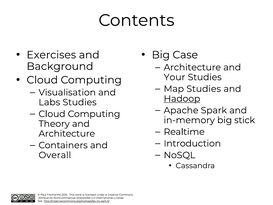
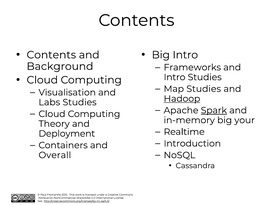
Exercises at (51, 55): Exercises -> Contents
Big Case: Case -> Intro
Architecture at (192, 67): Architecture -> Frameworks
Your at (174, 77): Your -> Intro
Spark underline: none -> present
stick: stick -> your
Architecture at (67, 133): Architecture -> Deployment
